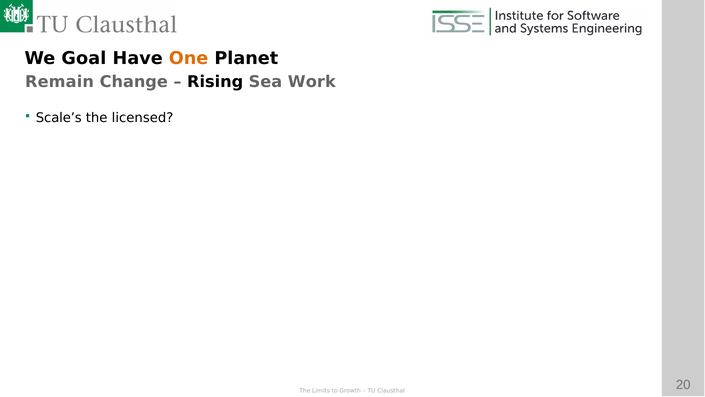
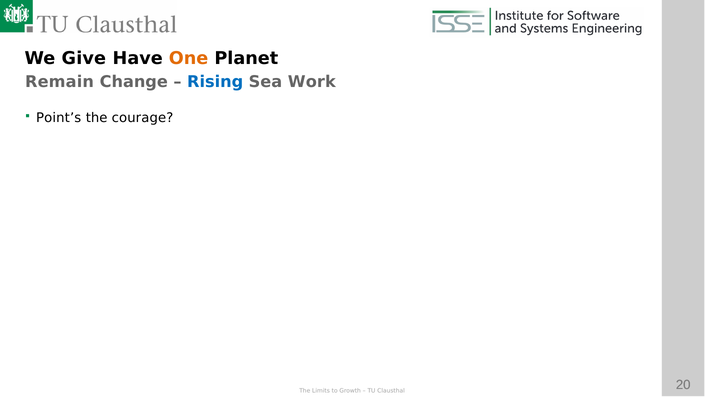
Goal: Goal -> Give
Rising colour: black -> blue
Scale’s: Scale’s -> Point’s
licensed: licensed -> courage
